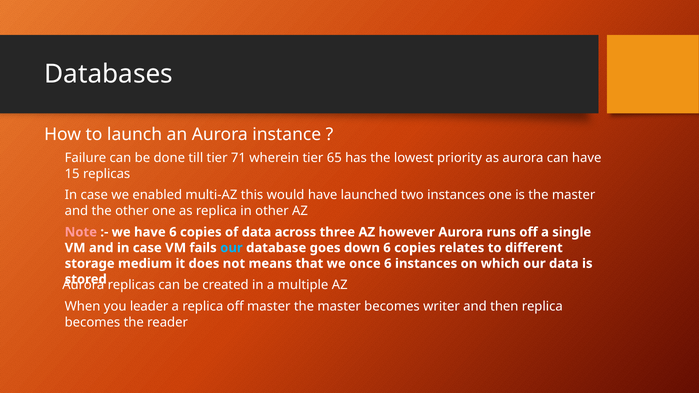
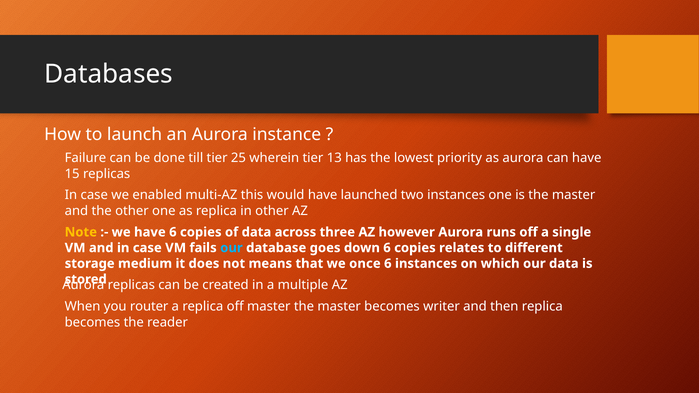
71: 71 -> 25
65: 65 -> 13
Note colour: pink -> yellow
leader: leader -> router
